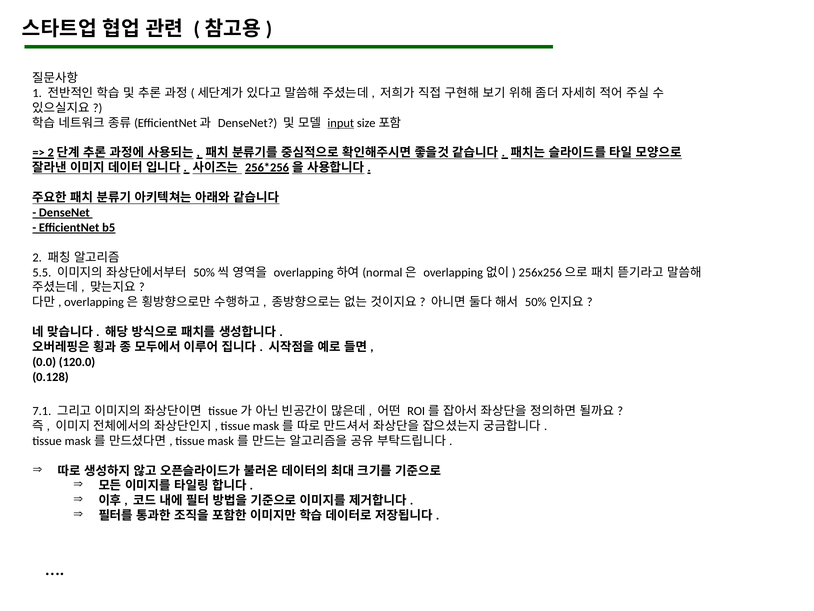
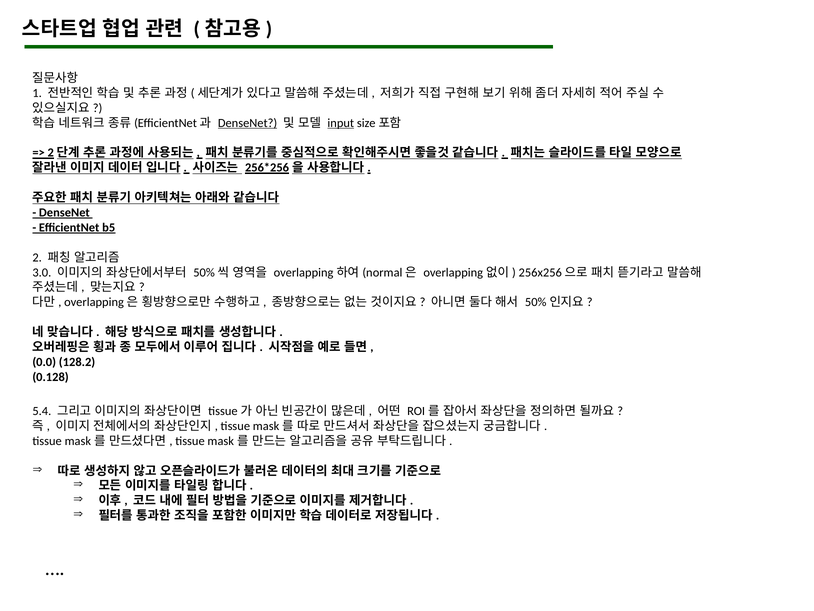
DenseNet at (248, 123) underline: none -> present
5.5: 5.5 -> 3.0
120.0: 120.0 -> 128.2
7.1: 7.1 -> 5.4
